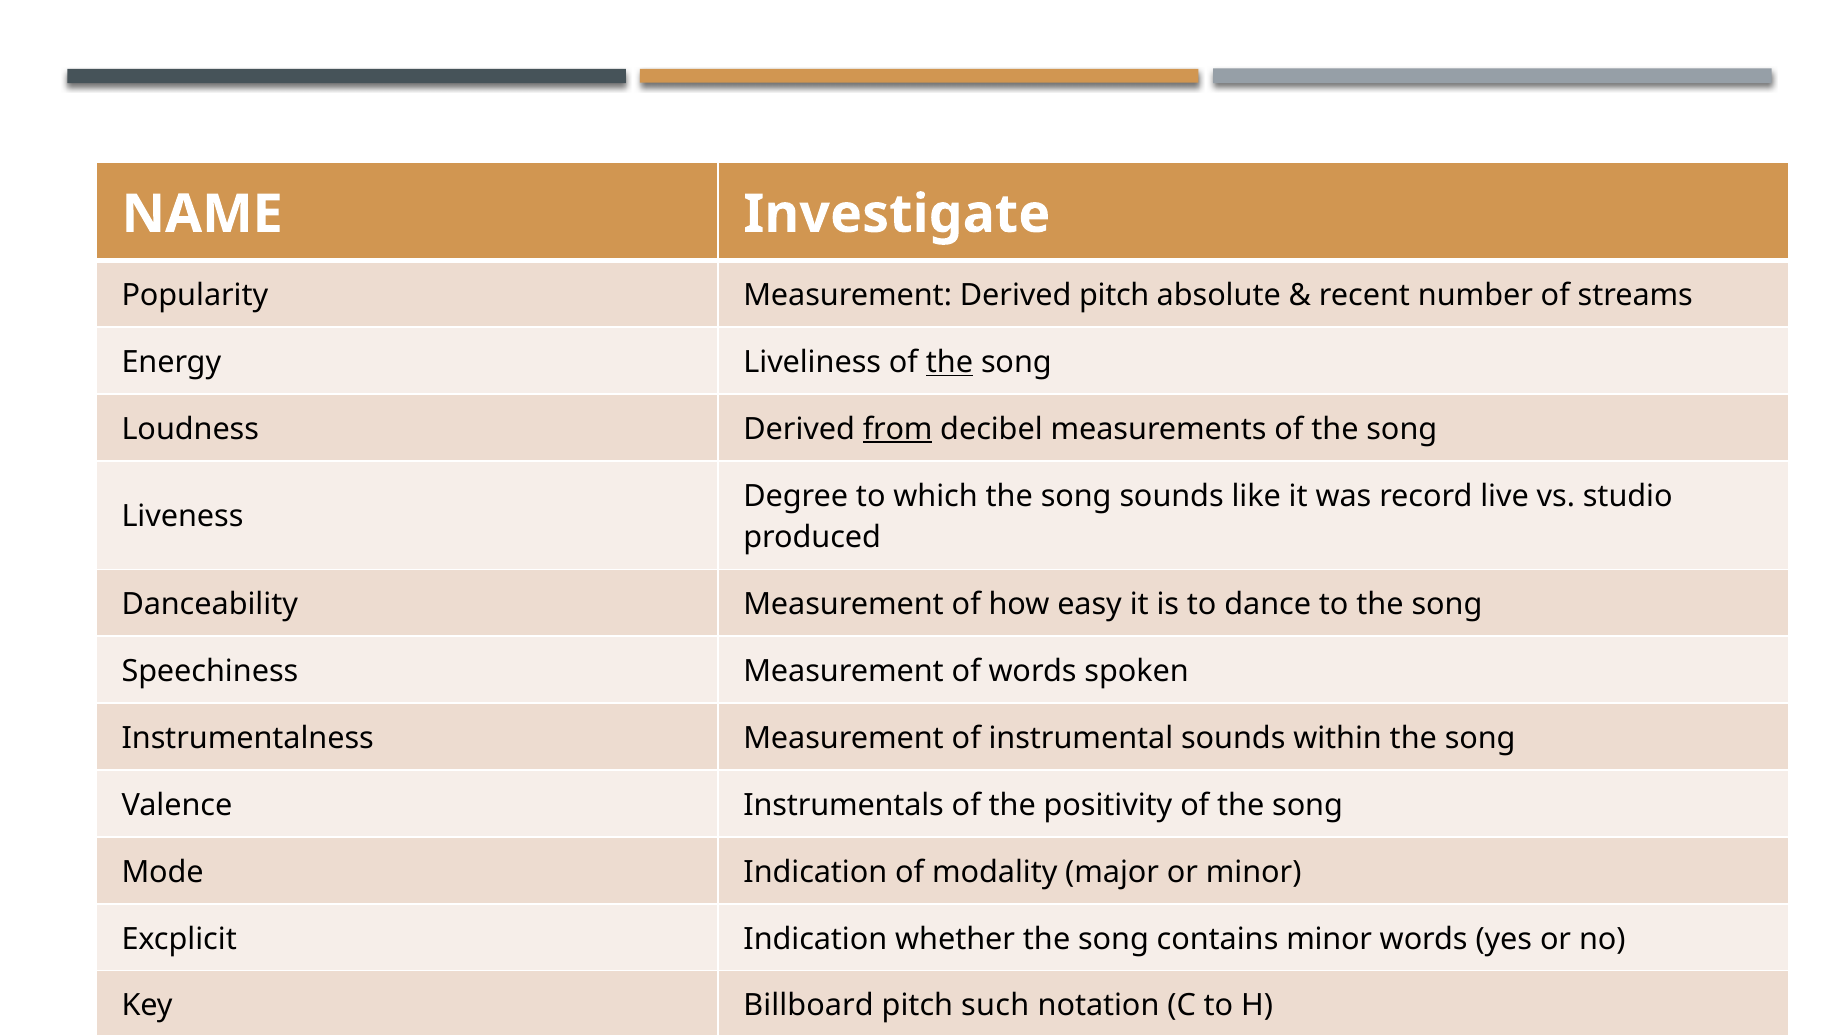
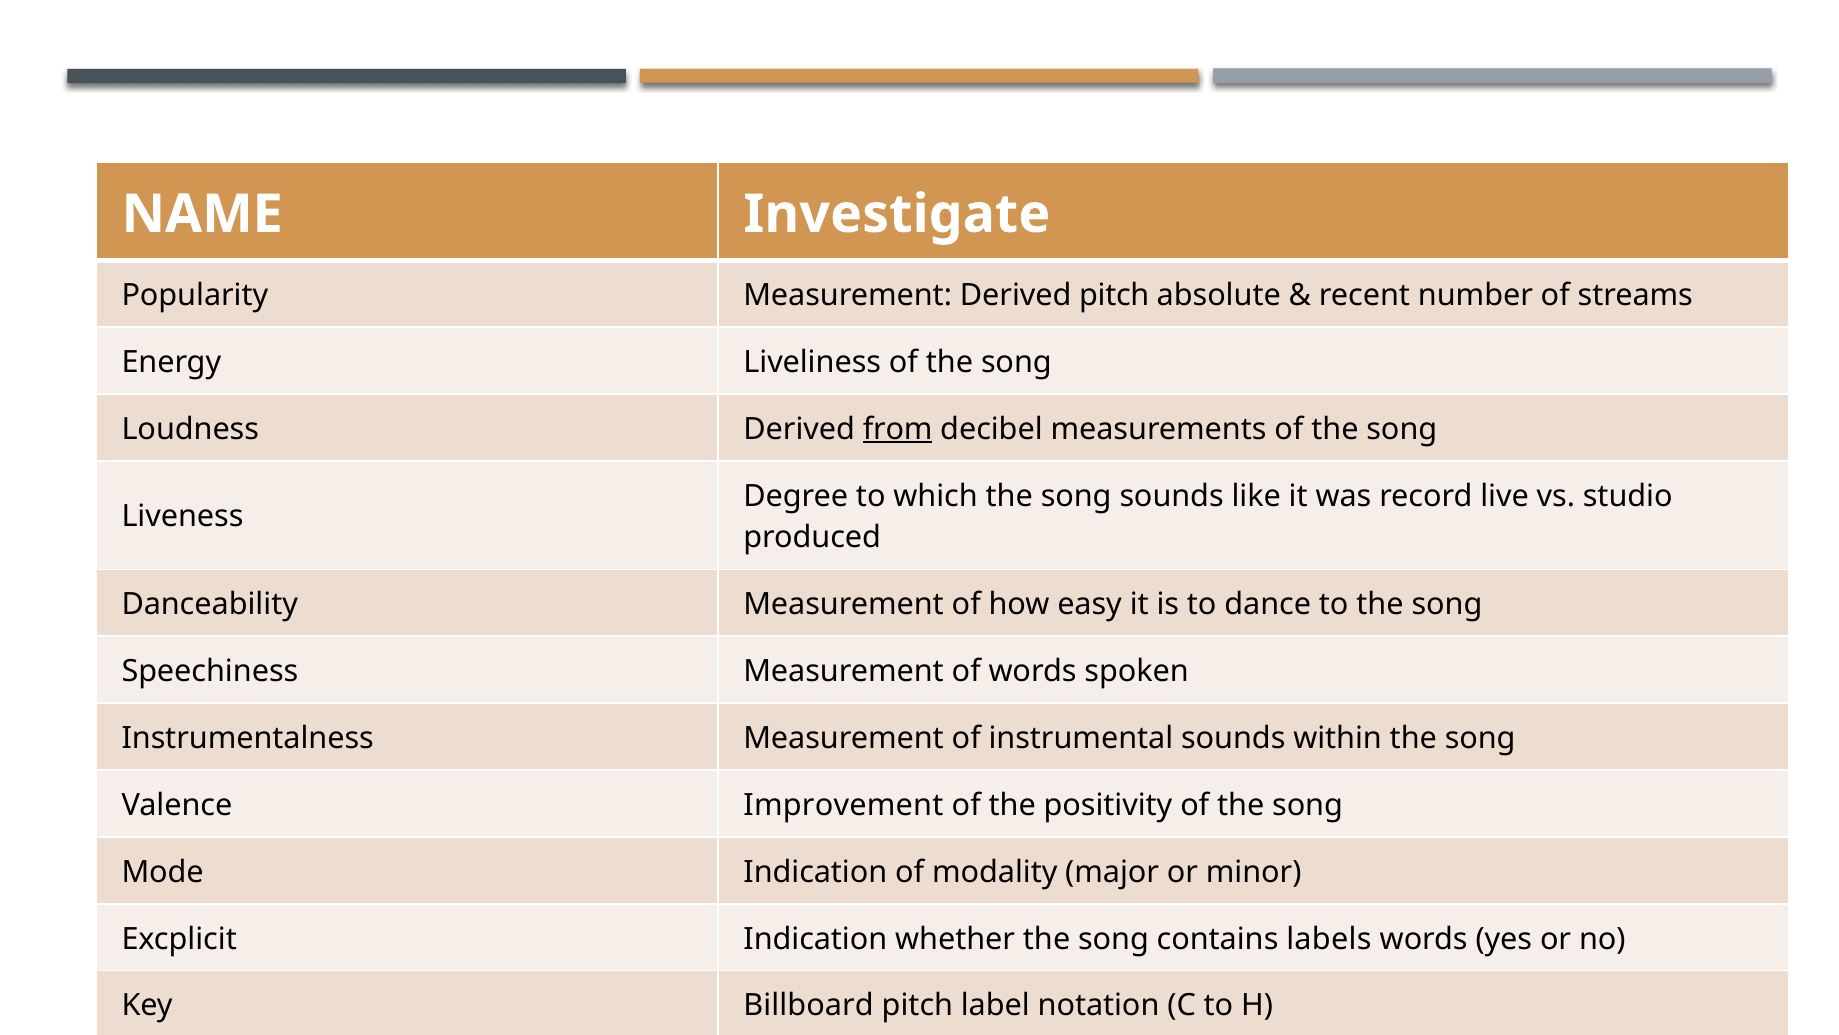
the at (950, 362) underline: present -> none
Instrumentals: Instrumentals -> Improvement
contains minor: minor -> labels
such: such -> label
